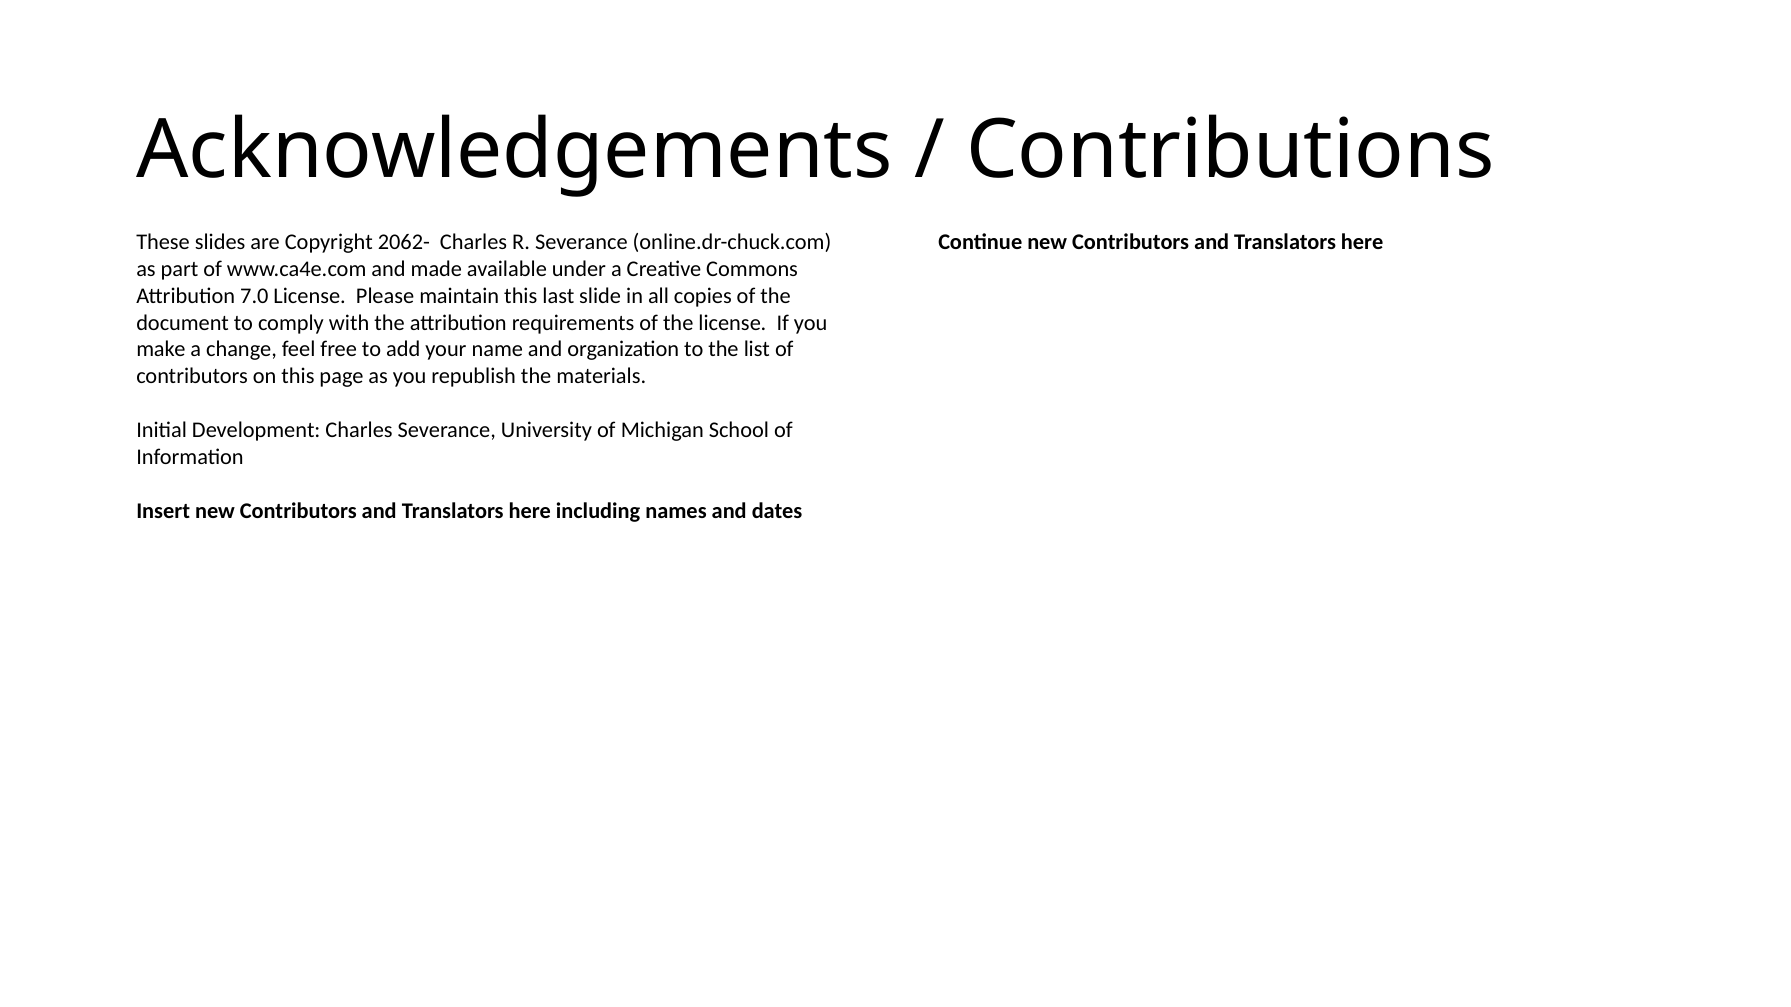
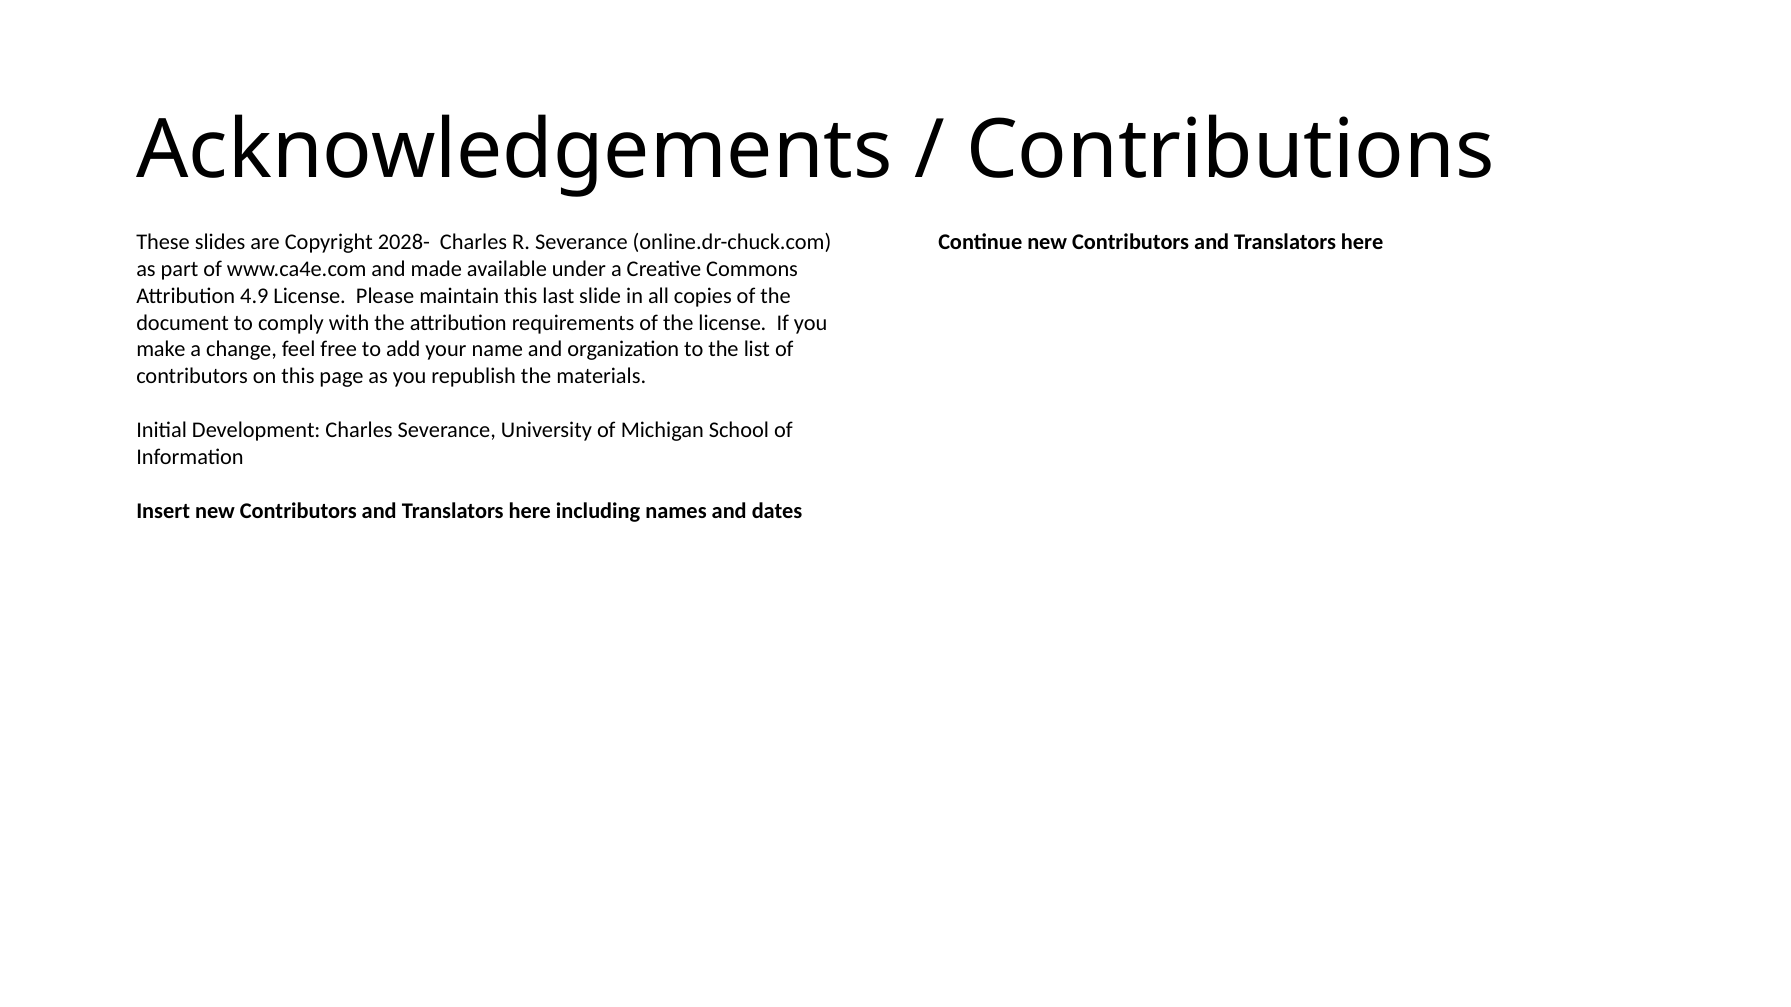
2062-: 2062- -> 2028-
7.0: 7.0 -> 4.9
